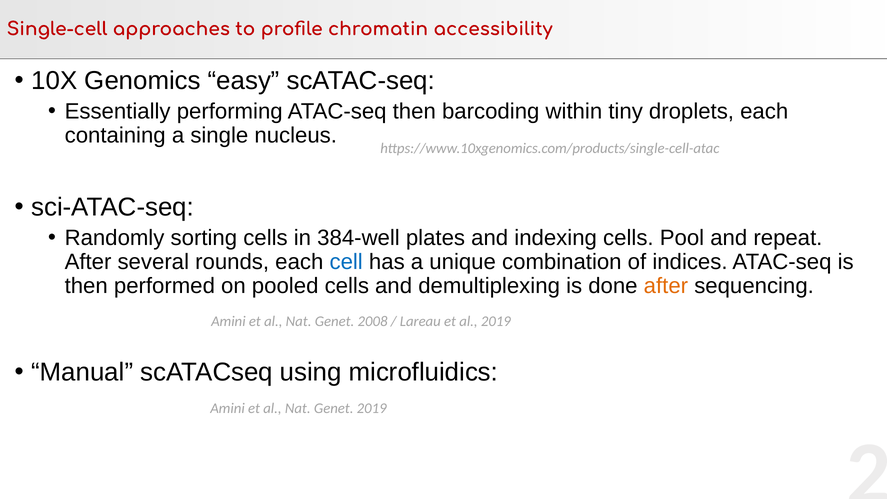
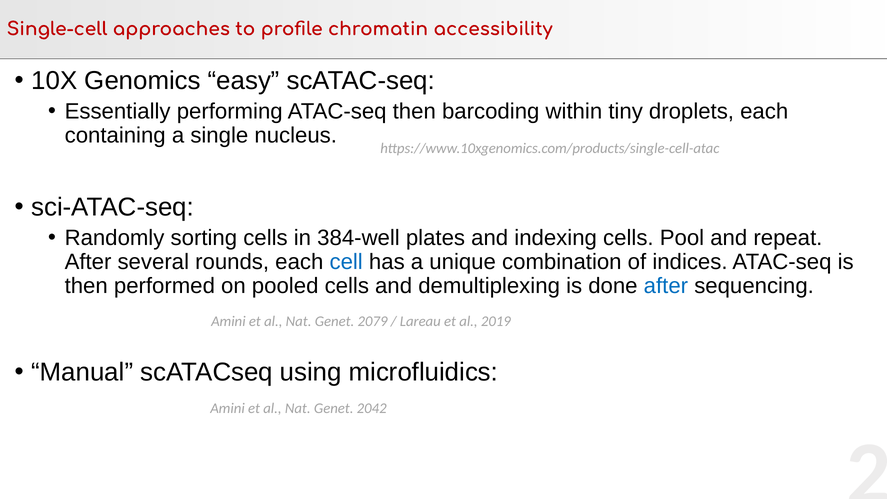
after at (666, 286) colour: orange -> blue
2008: 2008 -> 2079
Genet 2019: 2019 -> 2042
